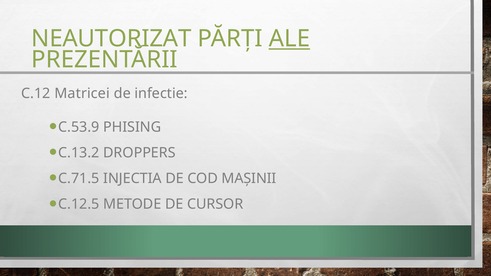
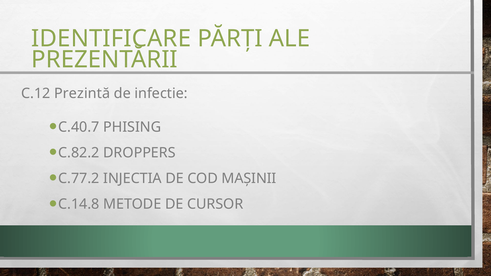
NEAUTORIZAT: NEAUTORIZAT -> IDENTIFICARE
ALE underline: present -> none
Matricei: Matricei -> Prezintă
C.53.9: C.53.9 -> C.40.7
C.13.2: C.13.2 -> C.82.2
C.71.5: C.71.5 -> C.77.2
C.12.5: C.12.5 -> C.14.8
